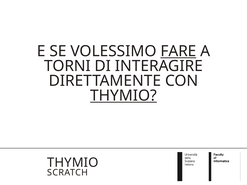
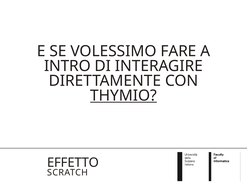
FARE underline: present -> none
TORNI: TORNI -> INTRO
THYMIO at (73, 163): THYMIO -> EFFETTO
